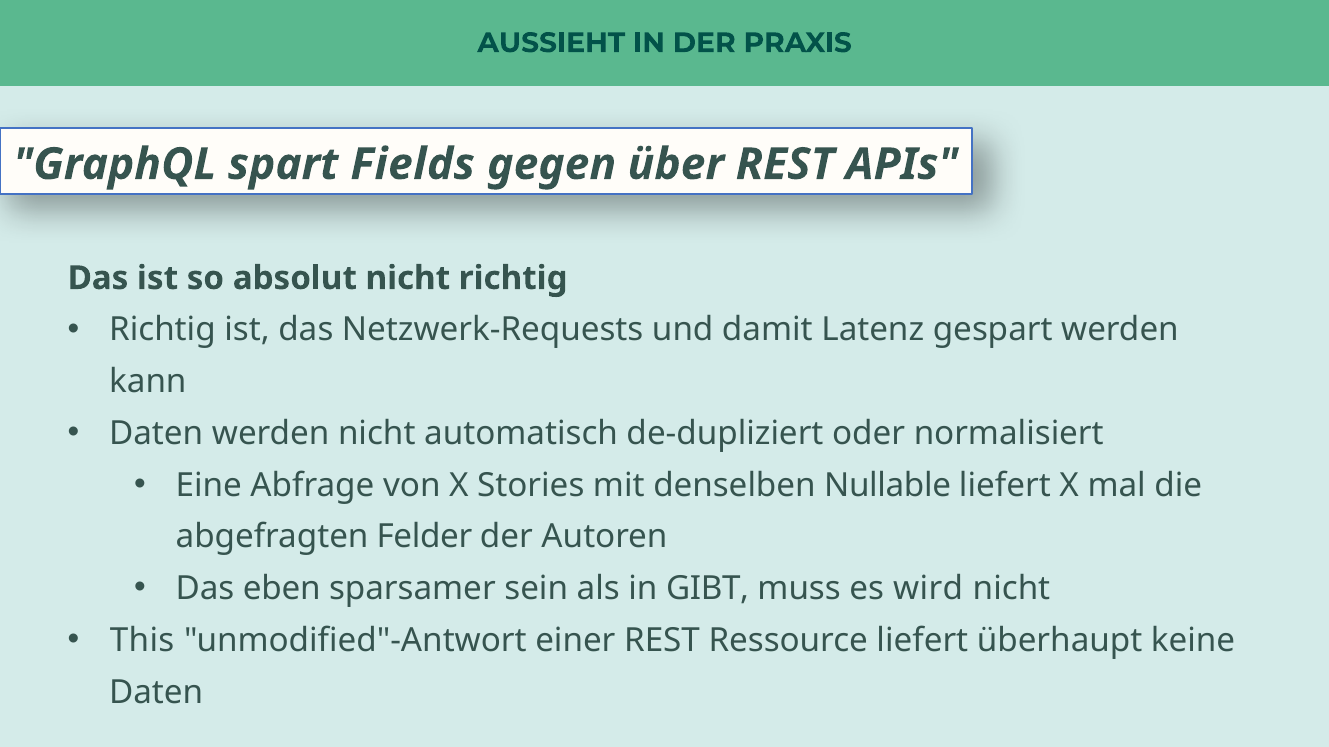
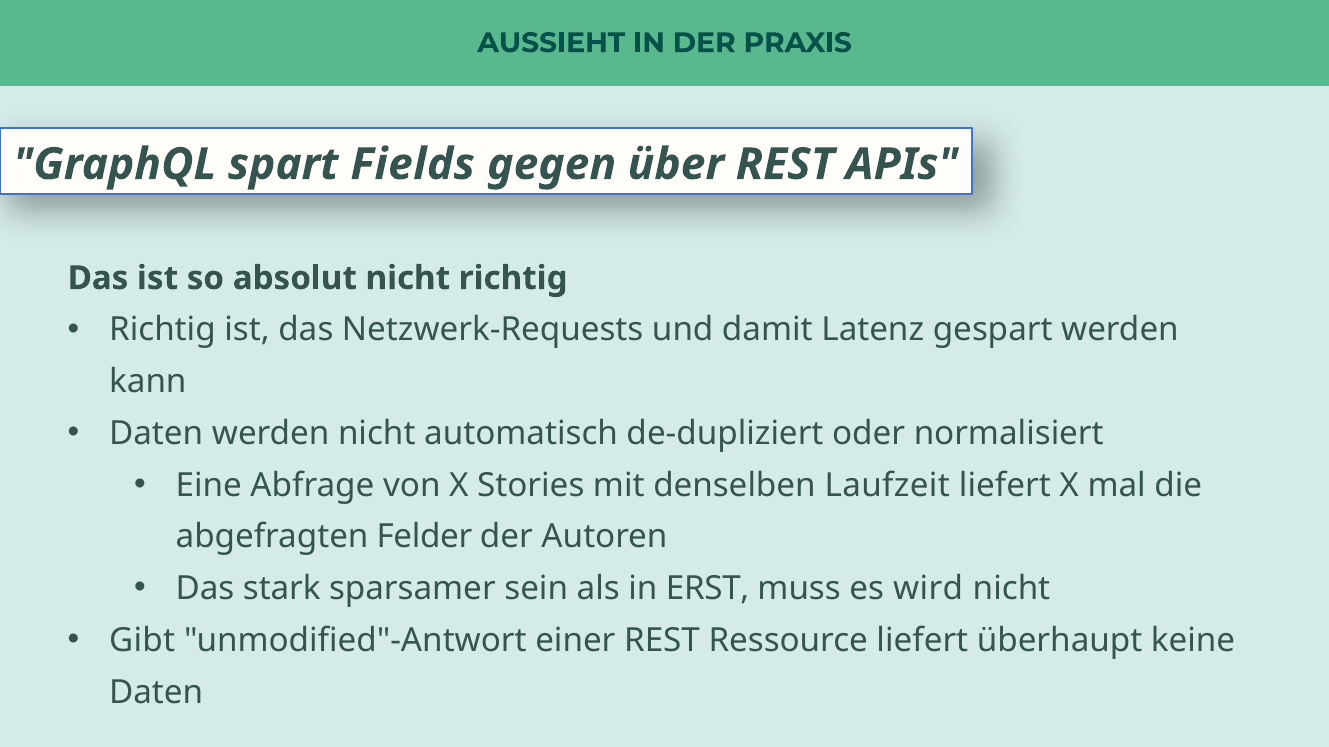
Nullable: Nullable -> Laufzeit
eben: eben -> stark
GIBT: GIBT -> ERST
This: This -> Gibt
